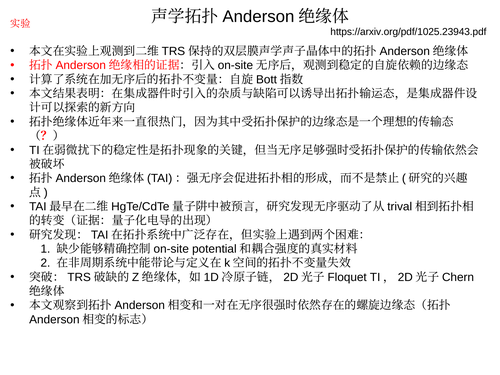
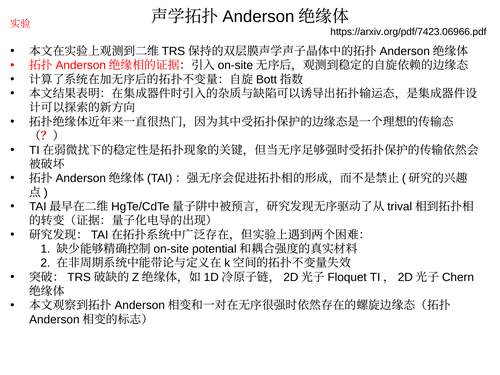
https://arxiv.org/pdf/1025.23943.pdf: https://arxiv.org/pdf/1025.23943.pdf -> https://arxiv.org/pdf/7423.06966.pdf
